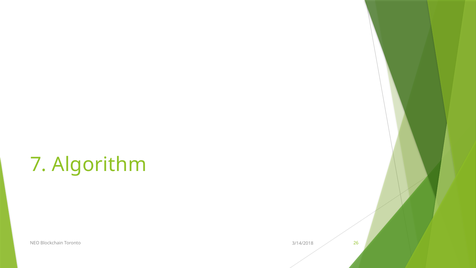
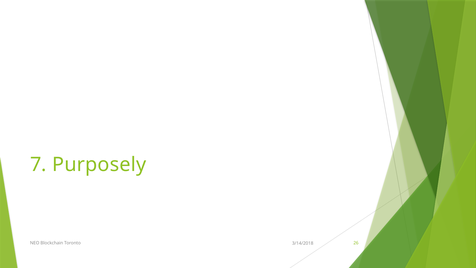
Algorithm: Algorithm -> Purposely
